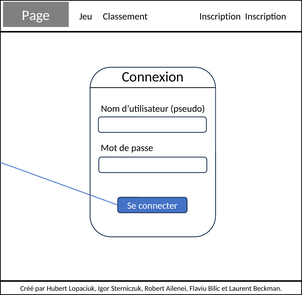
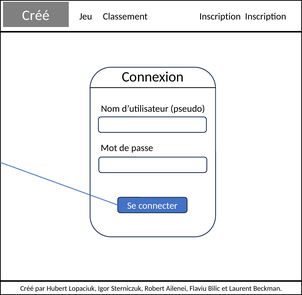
Page at (36, 15): Page -> Créé
